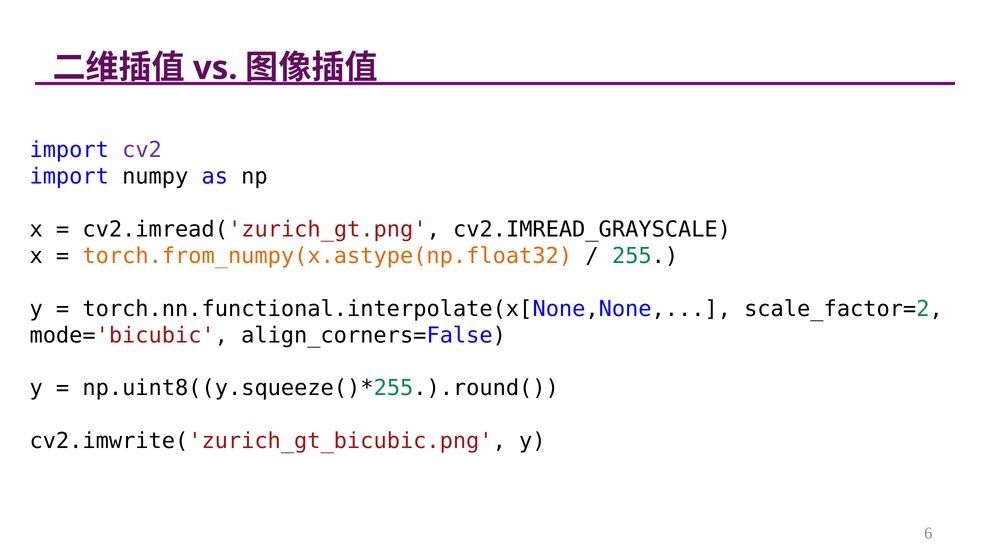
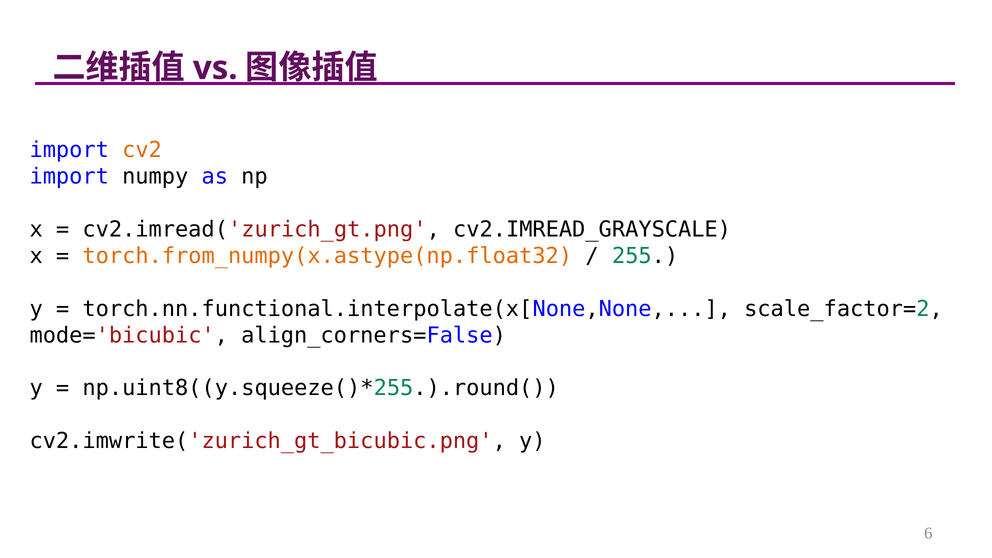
cv2 colour: purple -> orange
